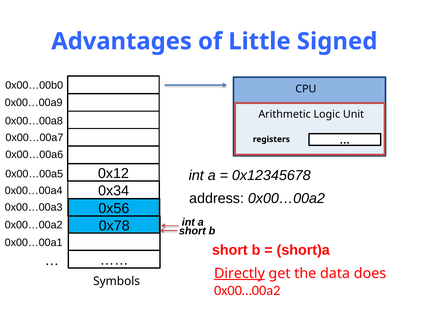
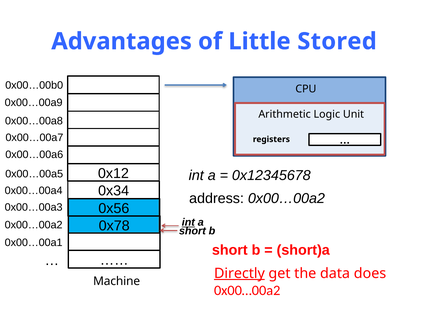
Signed: Signed -> Stored
int at (188, 222) underline: none -> present
Symbols: Symbols -> Machine
